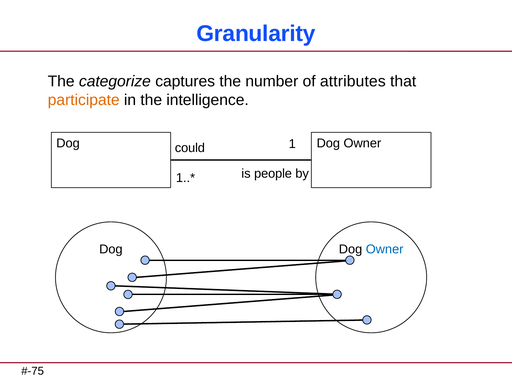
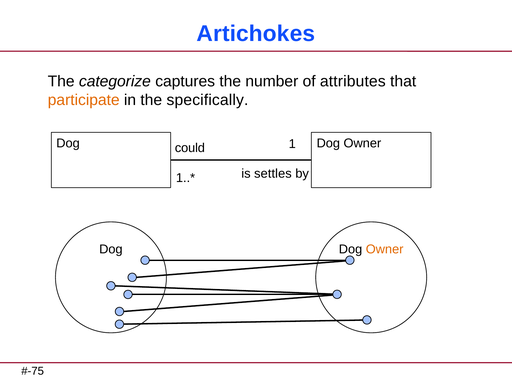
Granularity: Granularity -> Artichokes
intelligence: intelligence -> specifically
people: people -> settles
Owner at (385, 249) colour: blue -> orange
